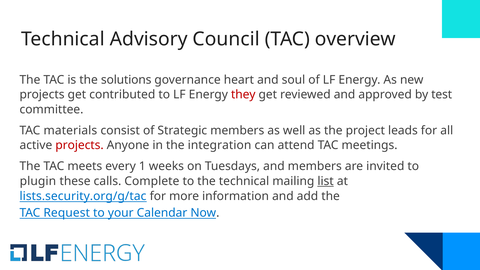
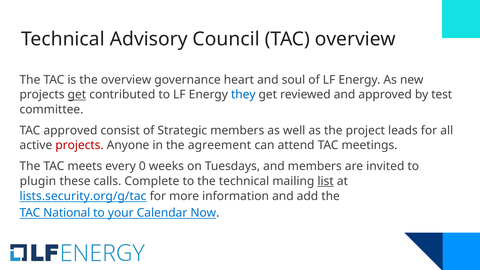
the solutions: solutions -> overview
get at (77, 95) underline: none -> present
they colour: red -> blue
TAC materials: materials -> approved
integration: integration -> agreement
1: 1 -> 0
Request: Request -> National
